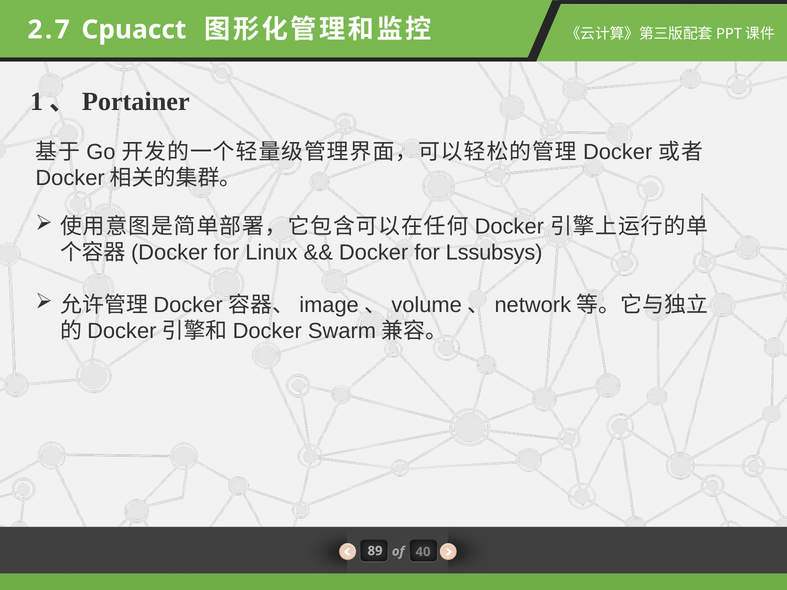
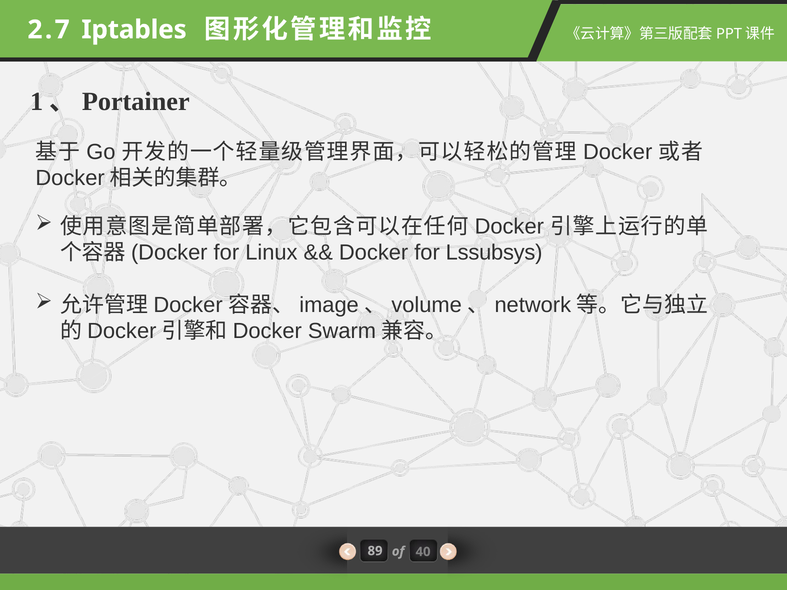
Cpuacct: Cpuacct -> Iptables
